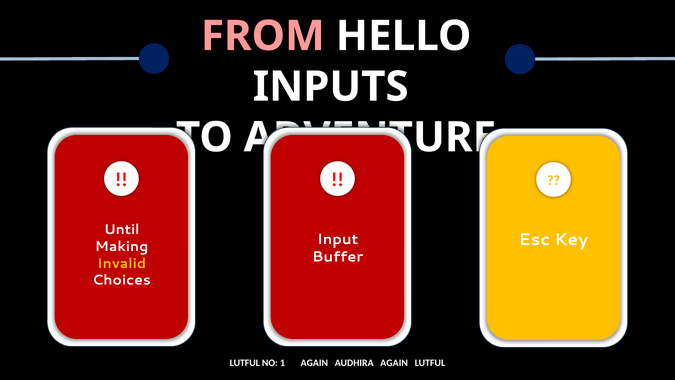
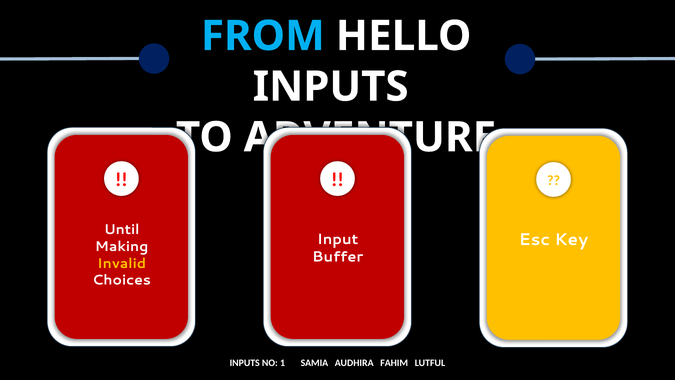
FROM colour: pink -> light blue
LUTFUL at (245, 363): LUTFUL -> INPUTS
1 AGAIN: AGAIN -> SAMIA
AUDHIRA AGAIN: AGAIN -> FAHIM
